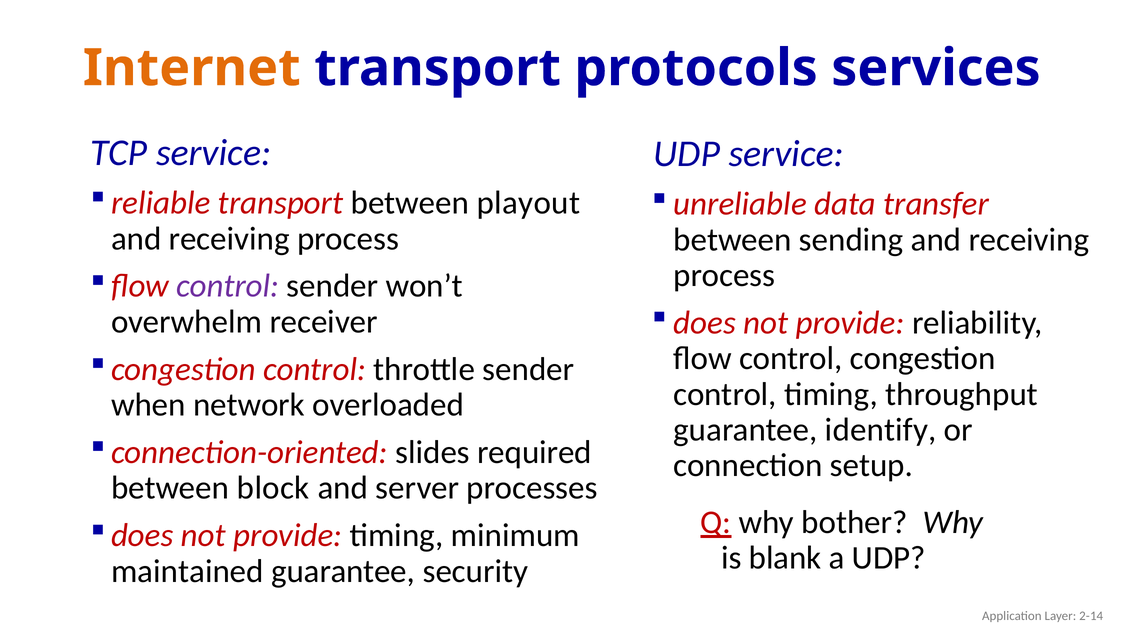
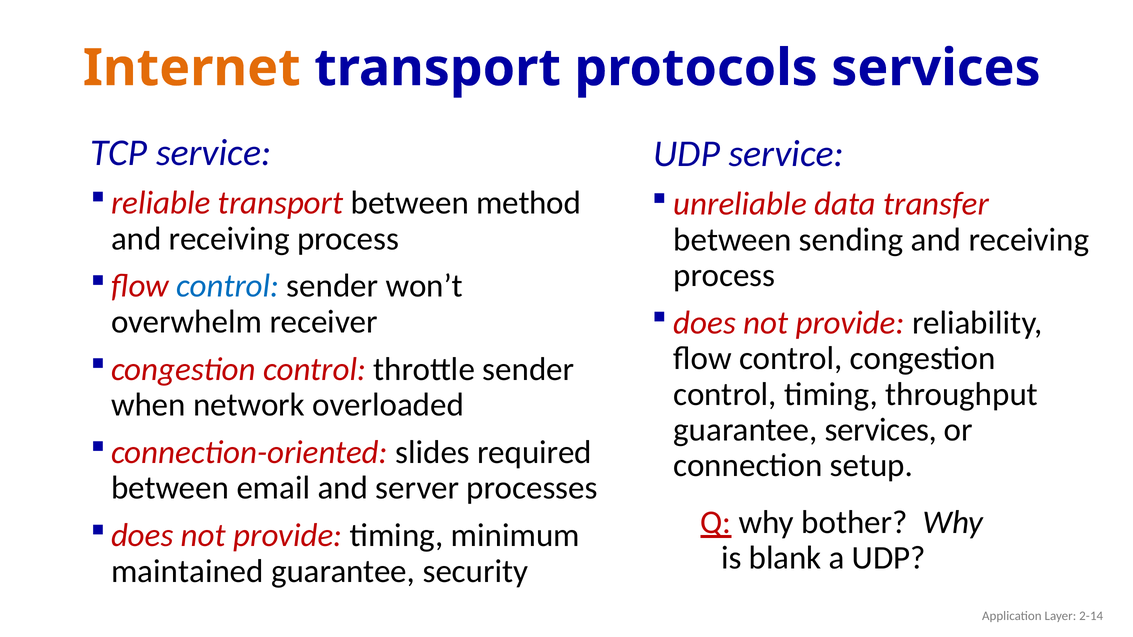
playout: playout -> method
control at (228, 286) colour: purple -> blue
guarantee identify: identify -> services
block: block -> email
